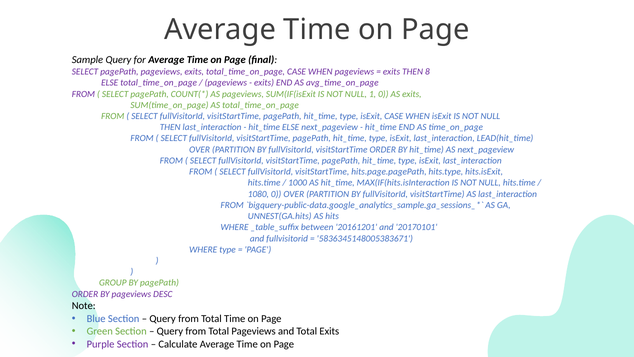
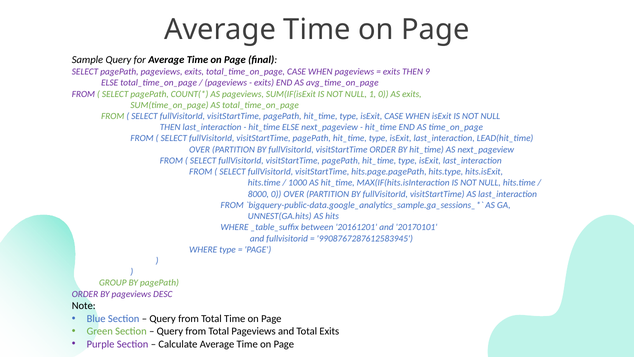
8: 8 -> 9
1080: 1080 -> 8000
5836345148005383671: 5836345148005383671 -> 9908767287612583945
